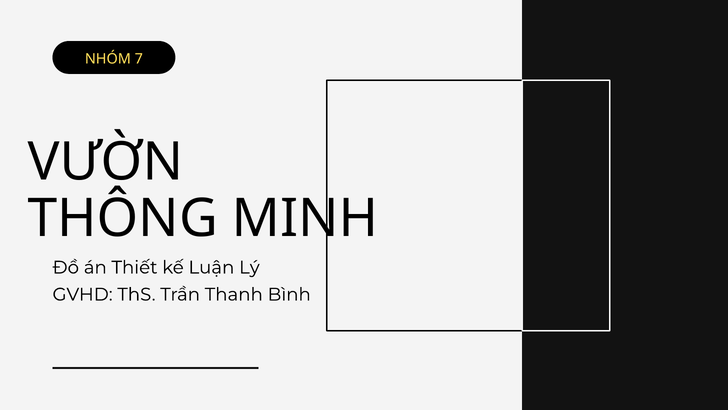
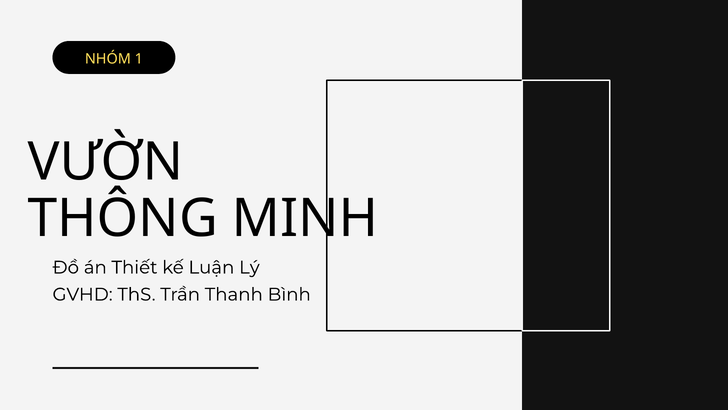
7: 7 -> 1
